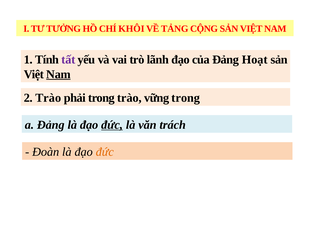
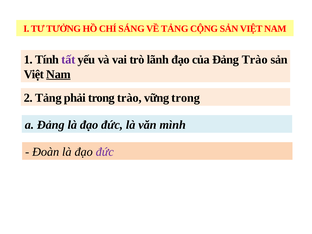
KHÔI: KHÔI -> SÁNG
Đảng Hoạt: Hoạt -> Trào
2 Trào: Trào -> Tảng
đức at (112, 125) underline: present -> none
trách: trách -> mình
đức at (105, 152) colour: orange -> purple
